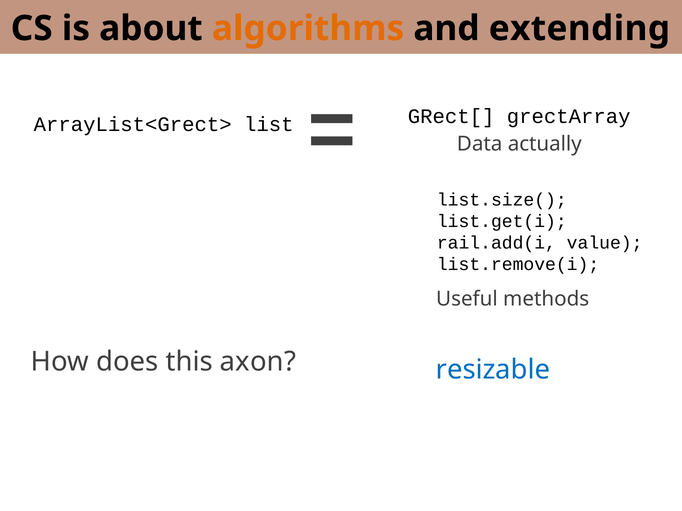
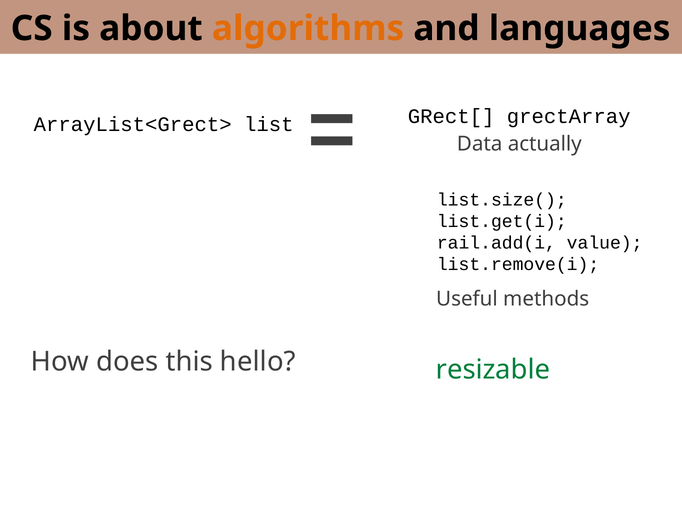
extending: extending -> languages
axon: axon -> hello
resizable colour: blue -> green
